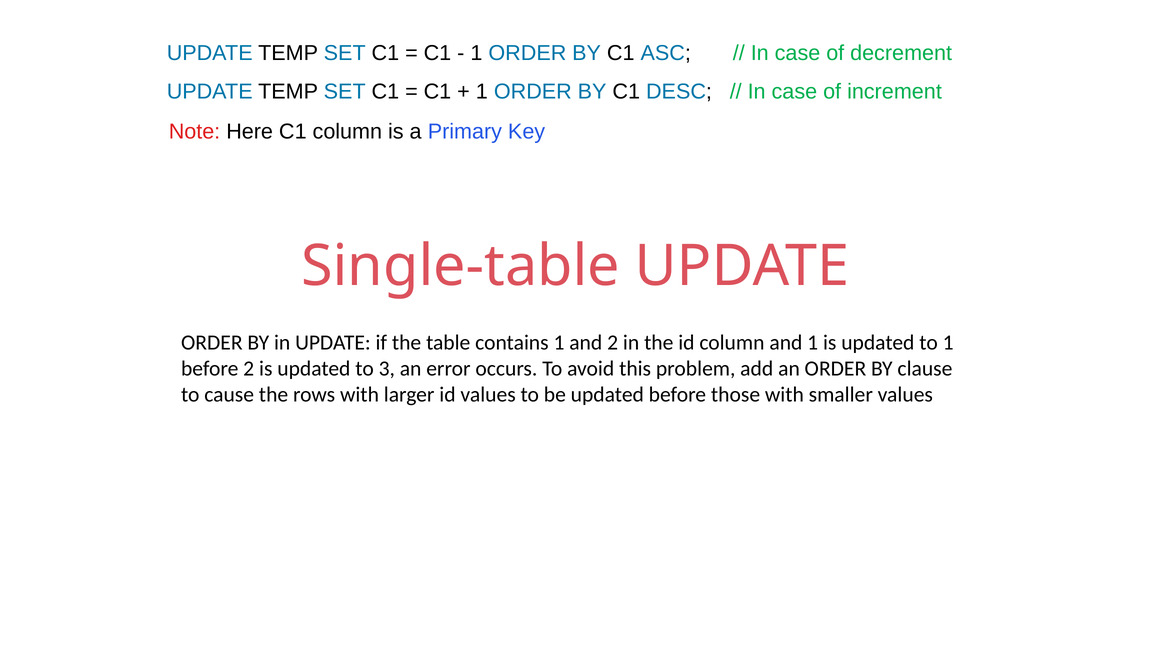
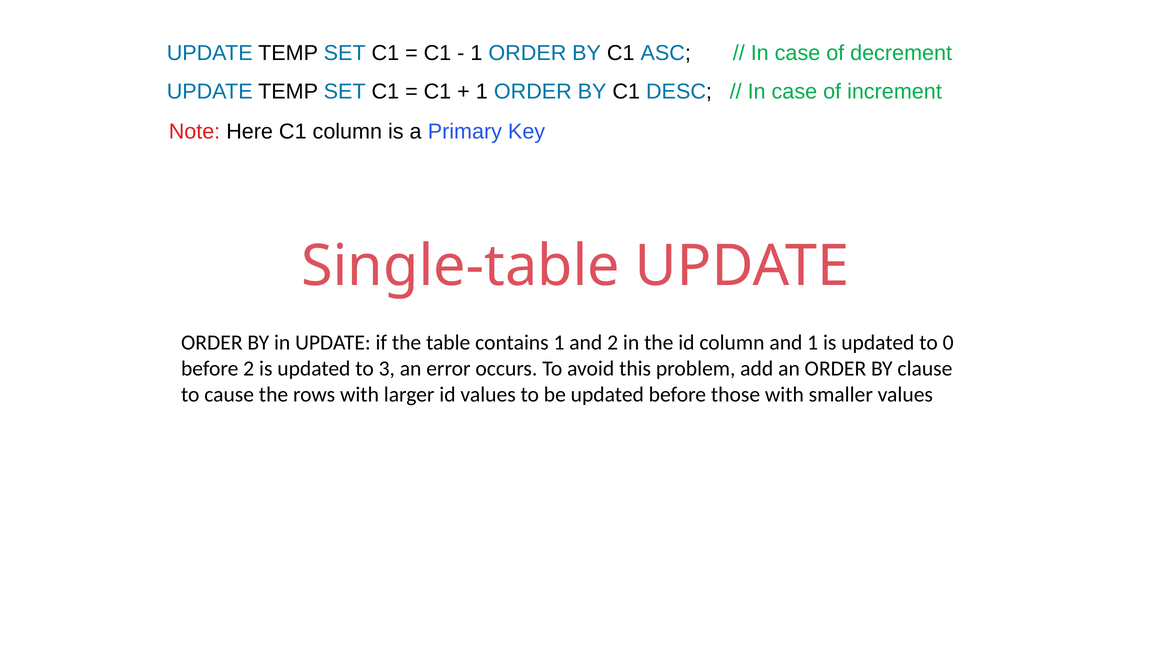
to 1: 1 -> 0
